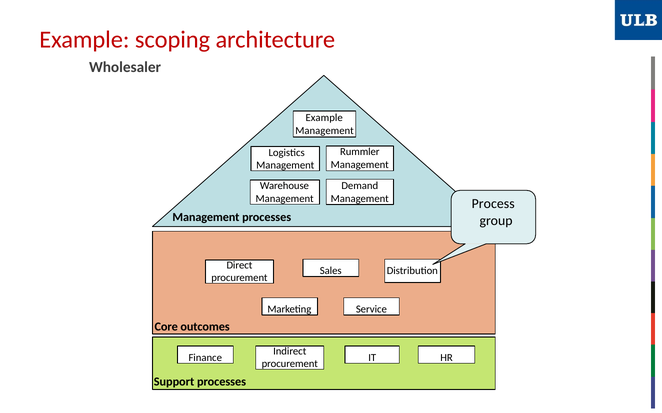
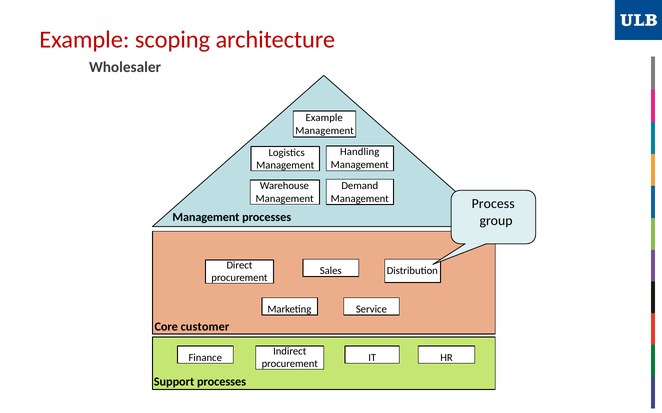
Rummler: Rummler -> Handling
outcomes: outcomes -> customer
